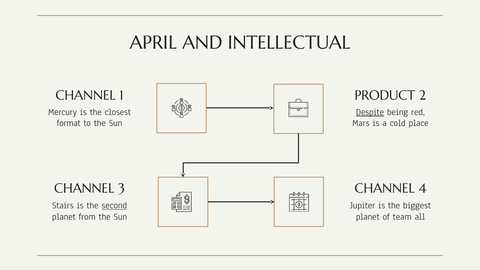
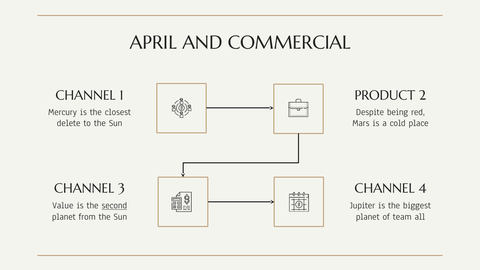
INTELLECTUAL: INTELLECTUAL -> COMMERCIAL
Despite underline: present -> none
format: format -> delete
Stairs: Stairs -> Value
